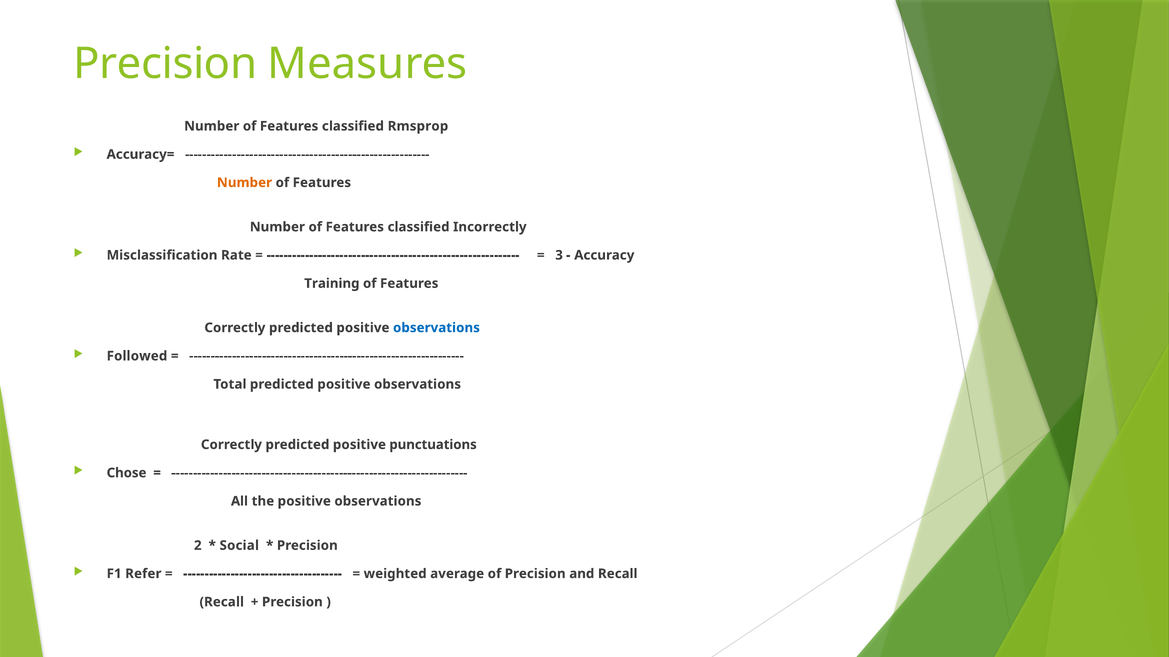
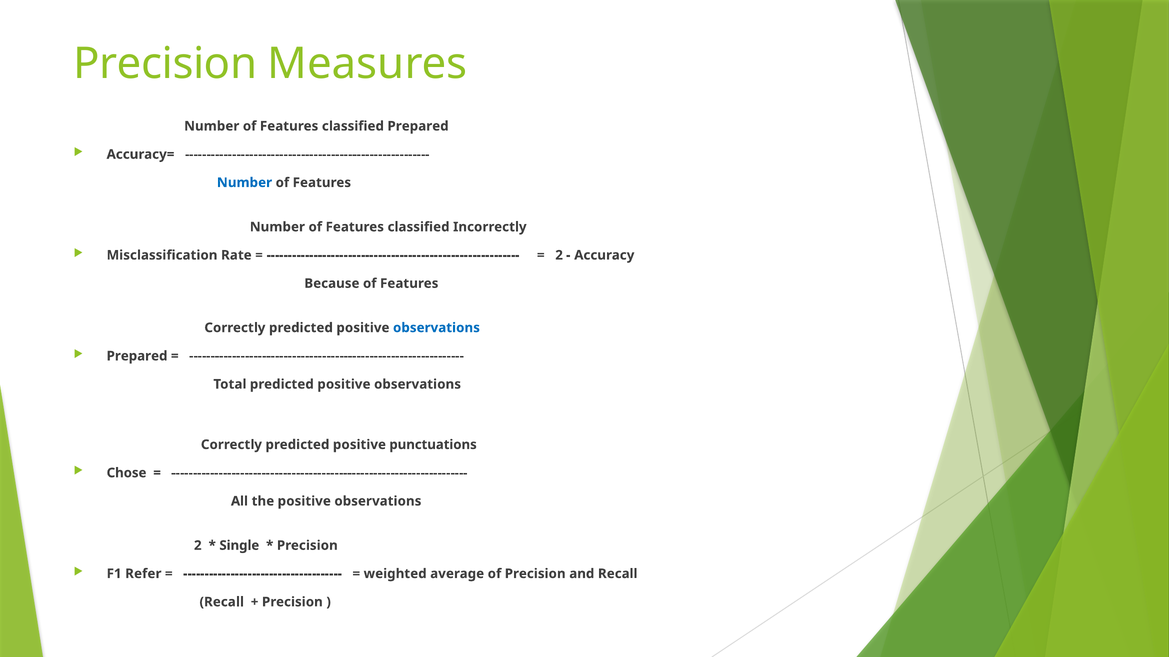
classified Rmsprop: Rmsprop -> Prepared
Number at (244, 183) colour: orange -> blue
3 at (559, 255): 3 -> 2
Training: Training -> Because
Followed at (137, 356): Followed -> Prepared
Social: Social -> Single
